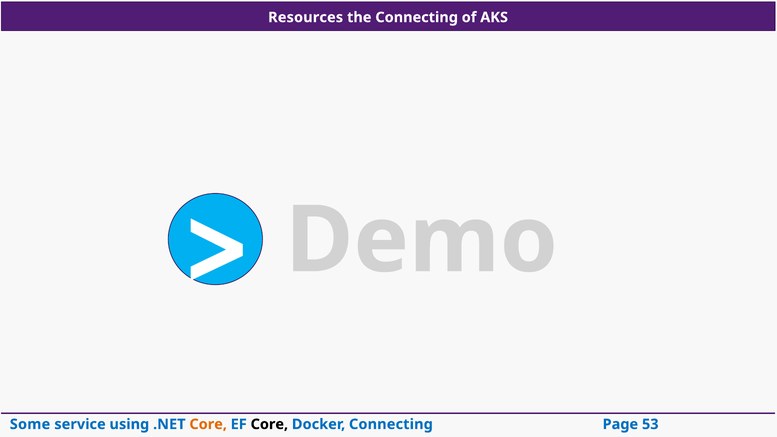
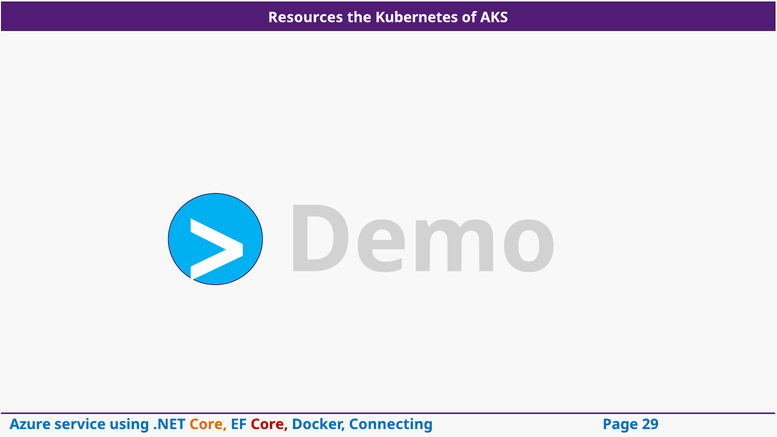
the Connecting: Connecting -> Kubernetes
Some: Some -> Azure
Core at (269, 424) colour: black -> red
53: 53 -> 29
